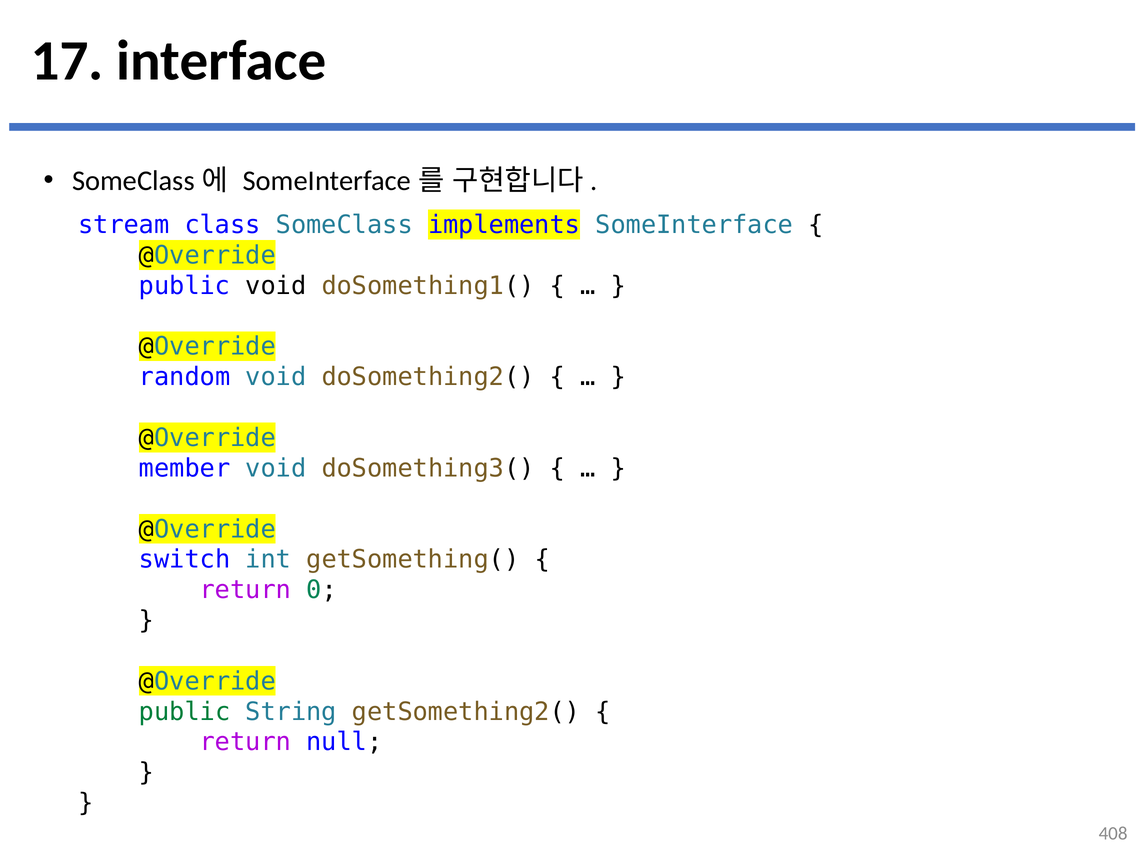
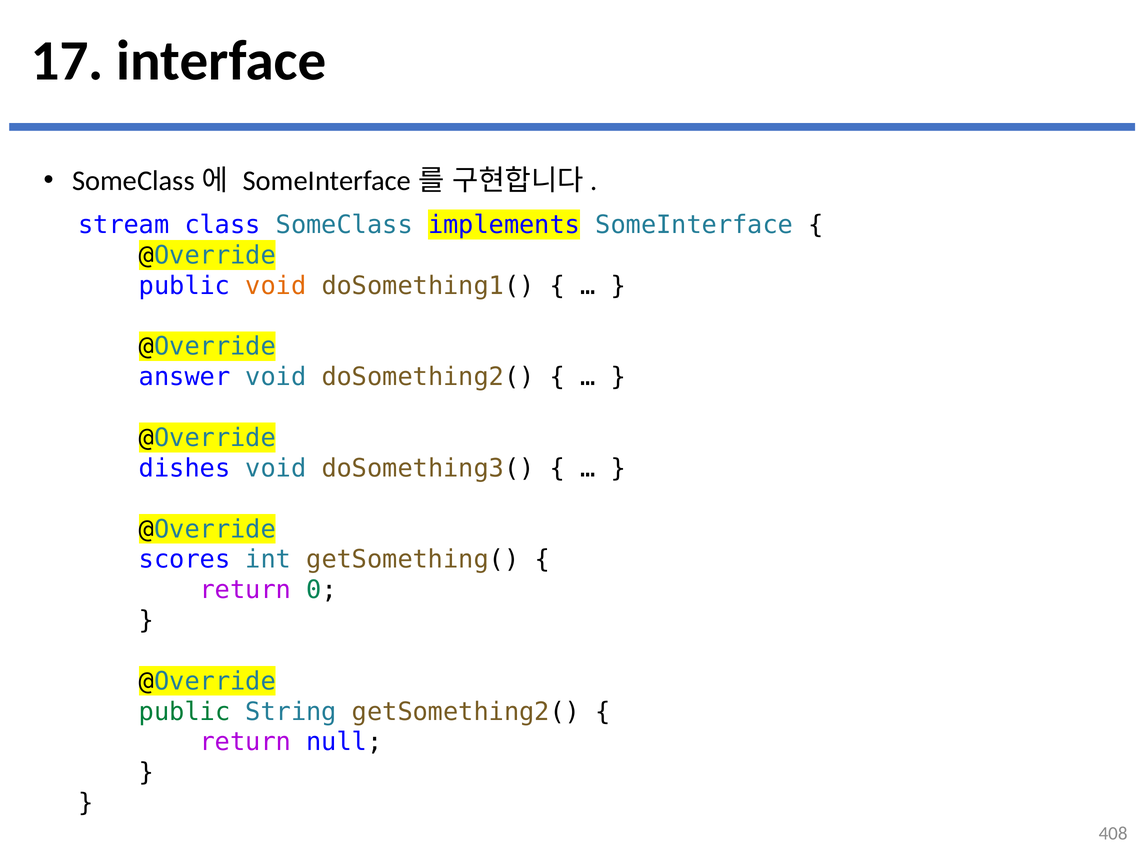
void at (276, 286) colour: black -> orange
random: random -> answer
member: member -> dishes
switch: switch -> scores
